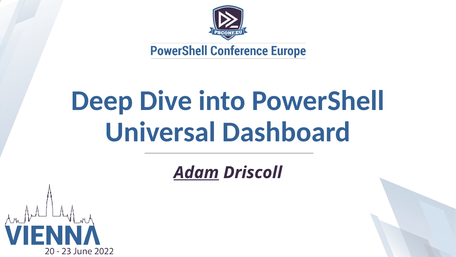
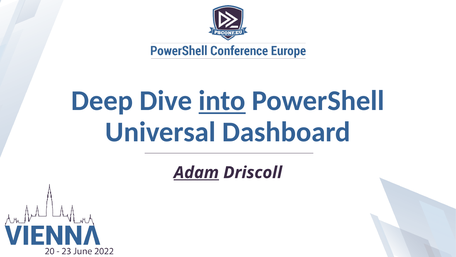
into underline: none -> present
